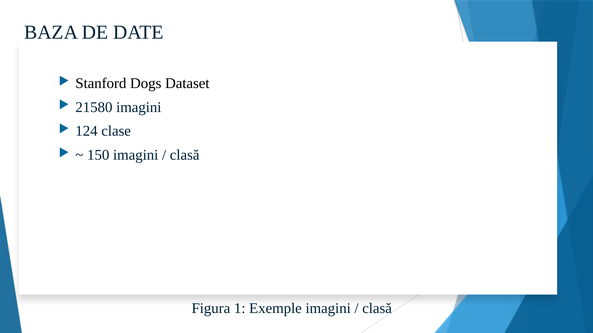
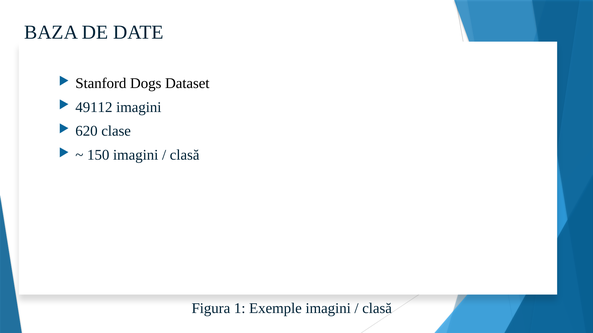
21580: 21580 -> 49112
124: 124 -> 620
